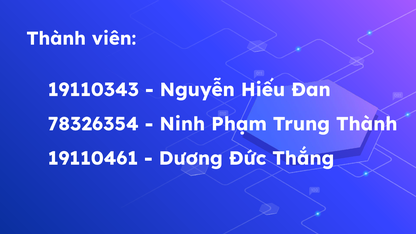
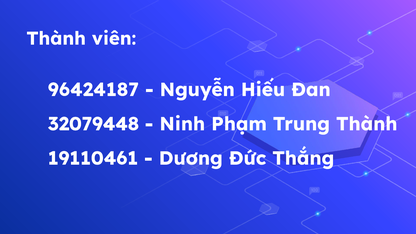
19110343: 19110343 -> 96424187
78326354: 78326354 -> 32079448
